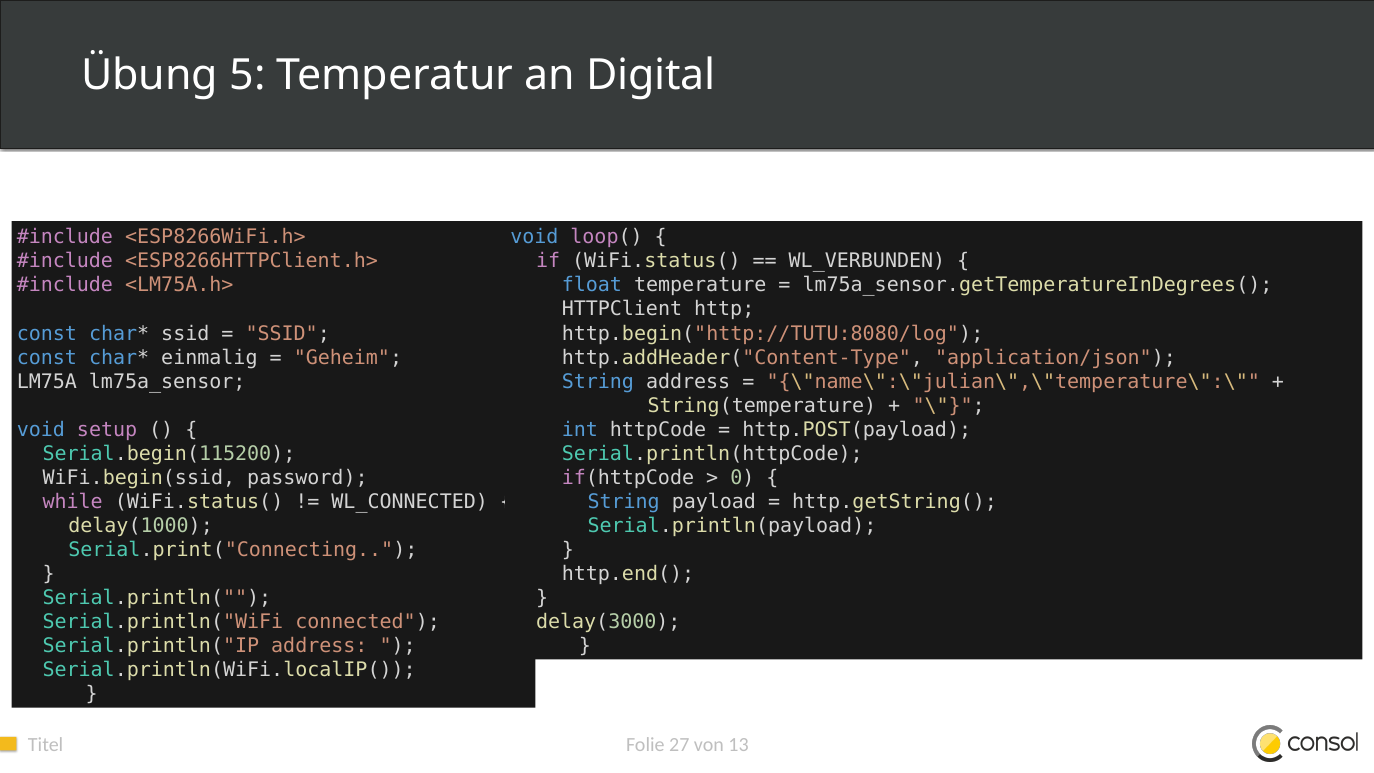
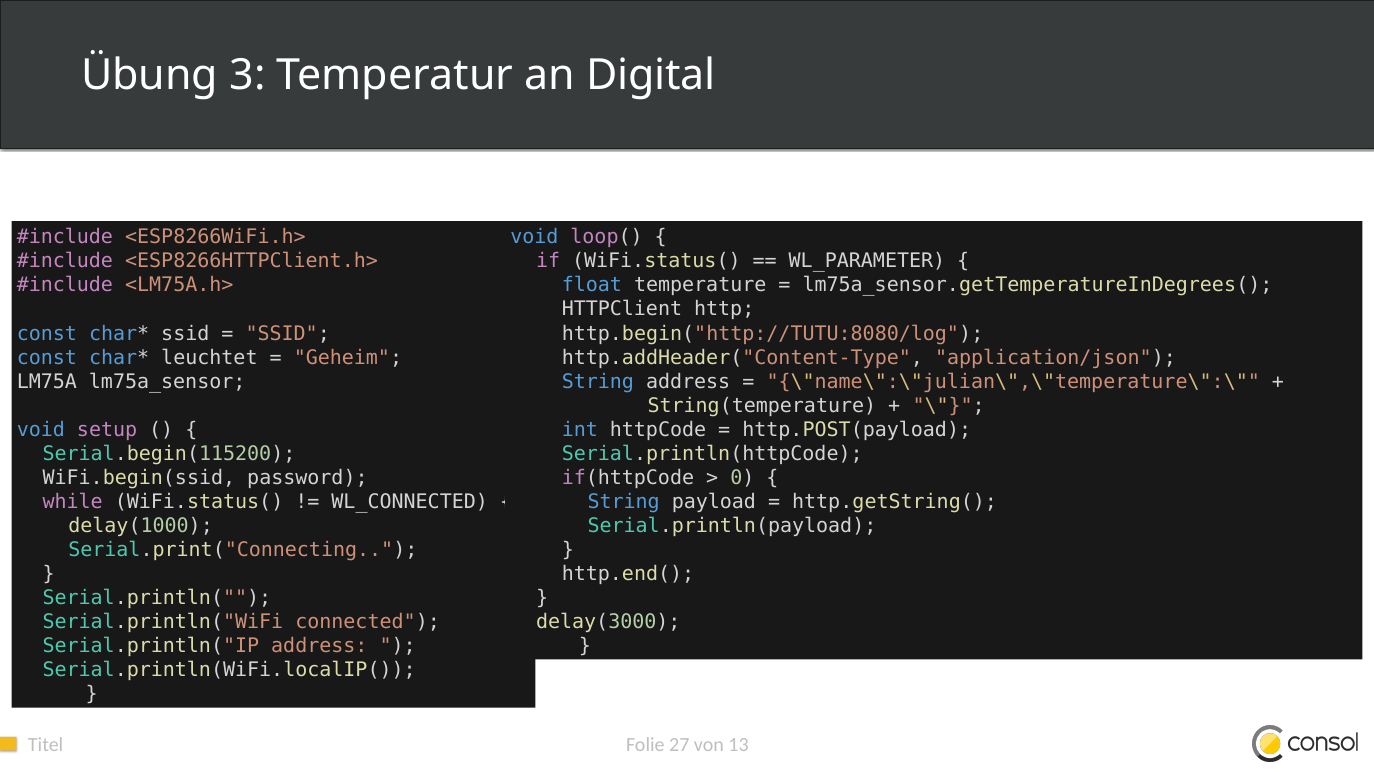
5: 5 -> 3
WL_VERBUNDEN: WL_VERBUNDEN -> WL_PARAMETER
einmalig: einmalig -> leuchtet
